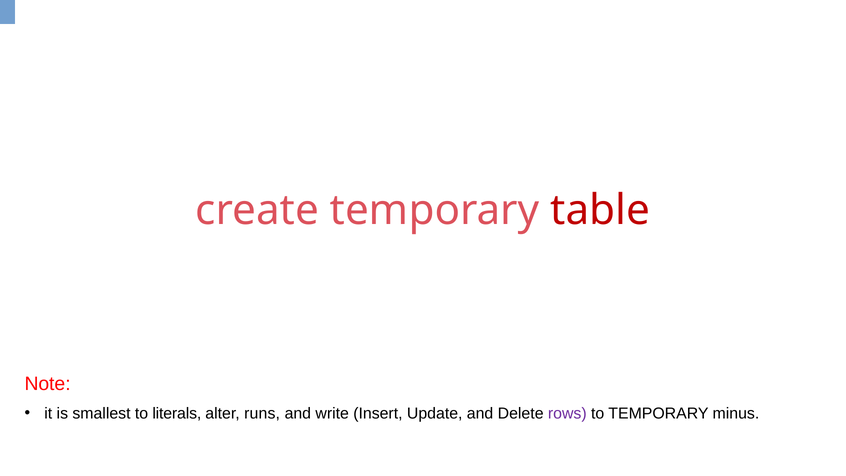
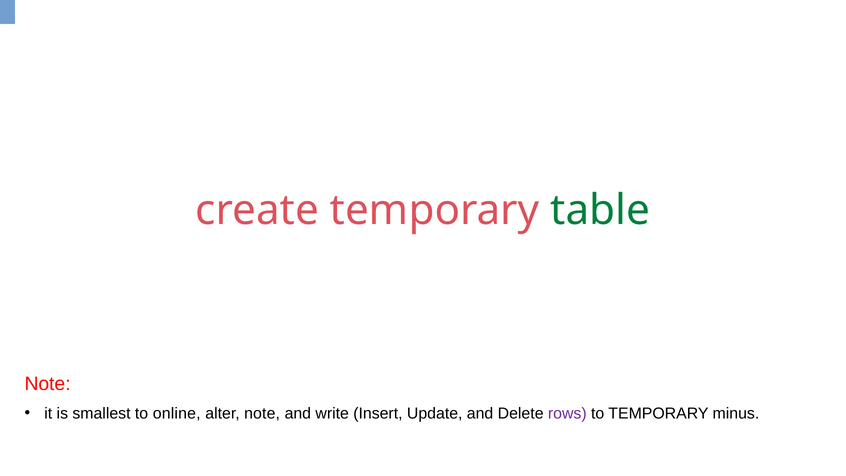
table colour: red -> green
literals: literals -> online
alter runs: runs -> note
